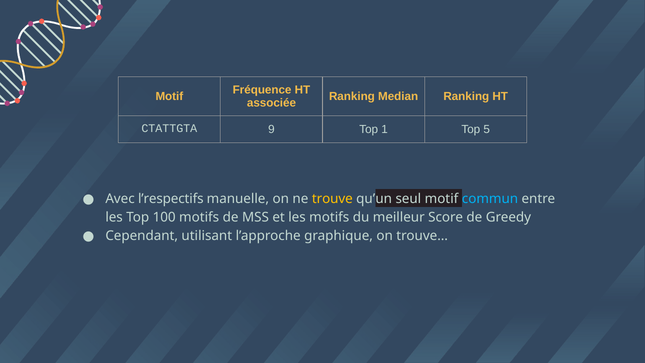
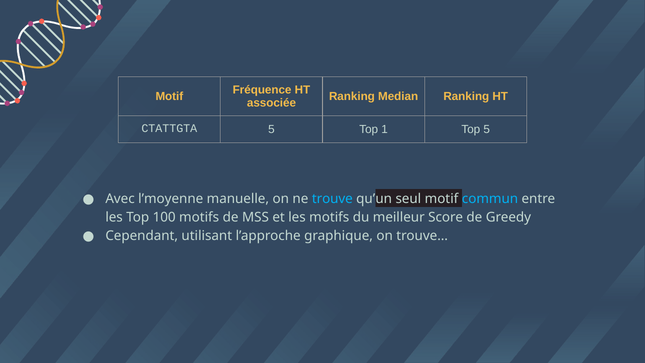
CTATTGTA 9: 9 -> 5
l’respectifs: l’respectifs -> l’moyenne
trouve colour: yellow -> light blue
